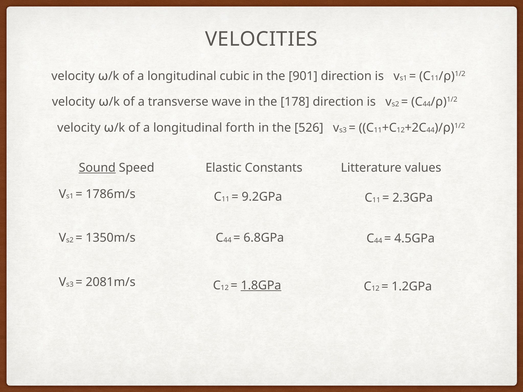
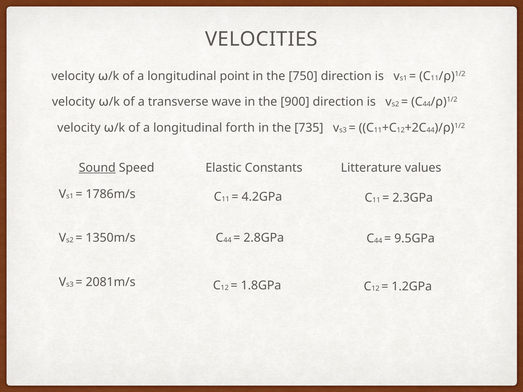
cubic: cubic -> point
901: 901 -> 750
178: 178 -> 900
526: 526 -> 735
9.2GPa: 9.2GPa -> 4.2GPa
6.8GPa: 6.8GPa -> 2.8GPa
4.5GPa: 4.5GPa -> 9.5GPa
1.8GPa underline: present -> none
